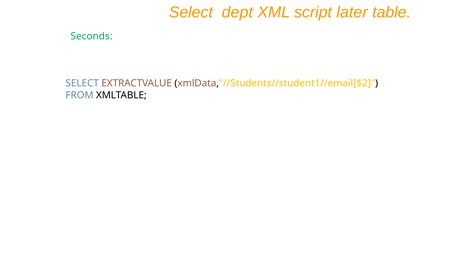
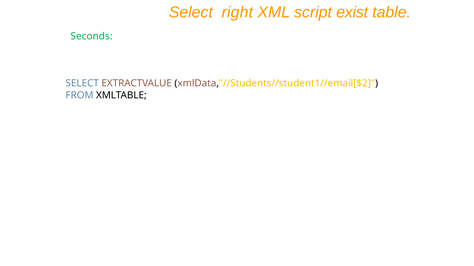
dept: dept -> right
later: later -> exist
